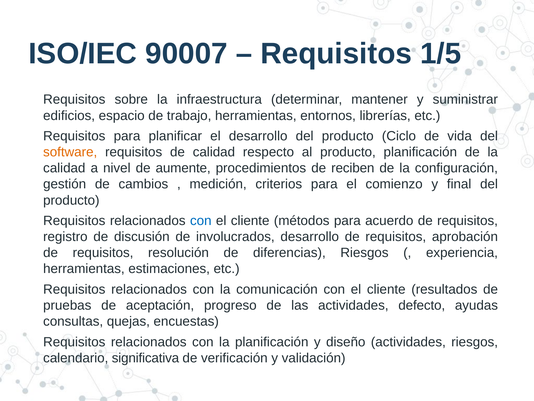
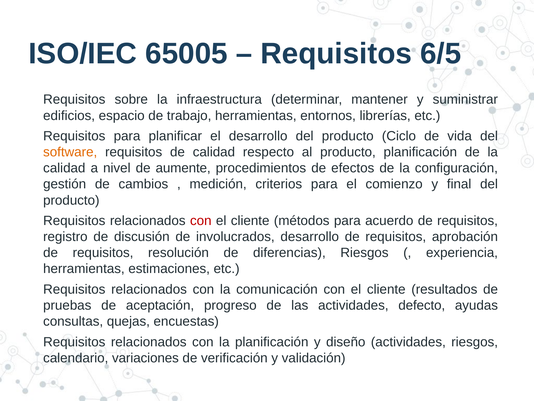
90007: 90007 -> 65005
1/5: 1/5 -> 6/5
reciben: reciben -> efectos
con at (201, 220) colour: blue -> red
significativa: significativa -> variaciones
